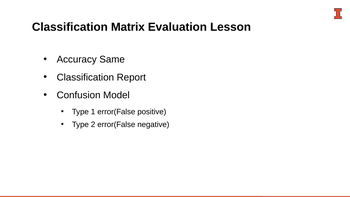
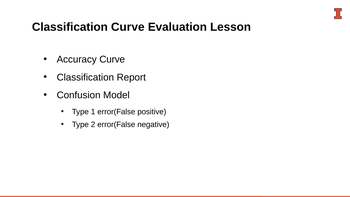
Classification Matrix: Matrix -> Curve
Accuracy Same: Same -> Curve
